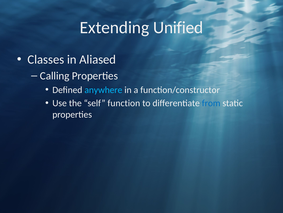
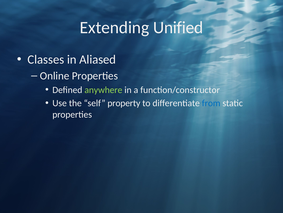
Calling: Calling -> Online
anywhere colour: light blue -> light green
function: function -> property
